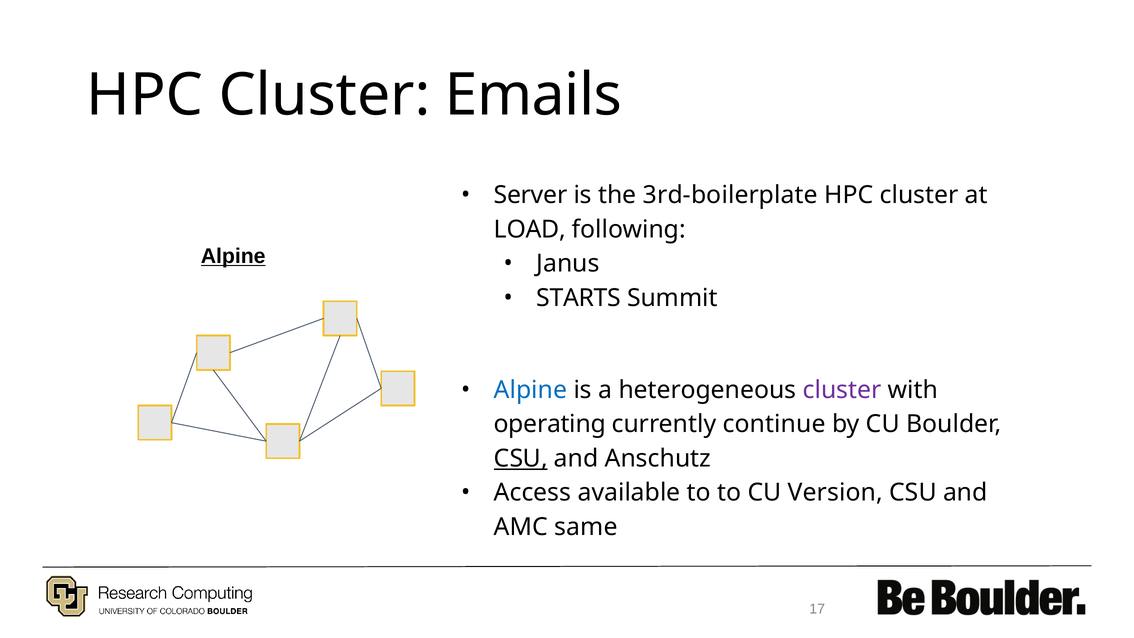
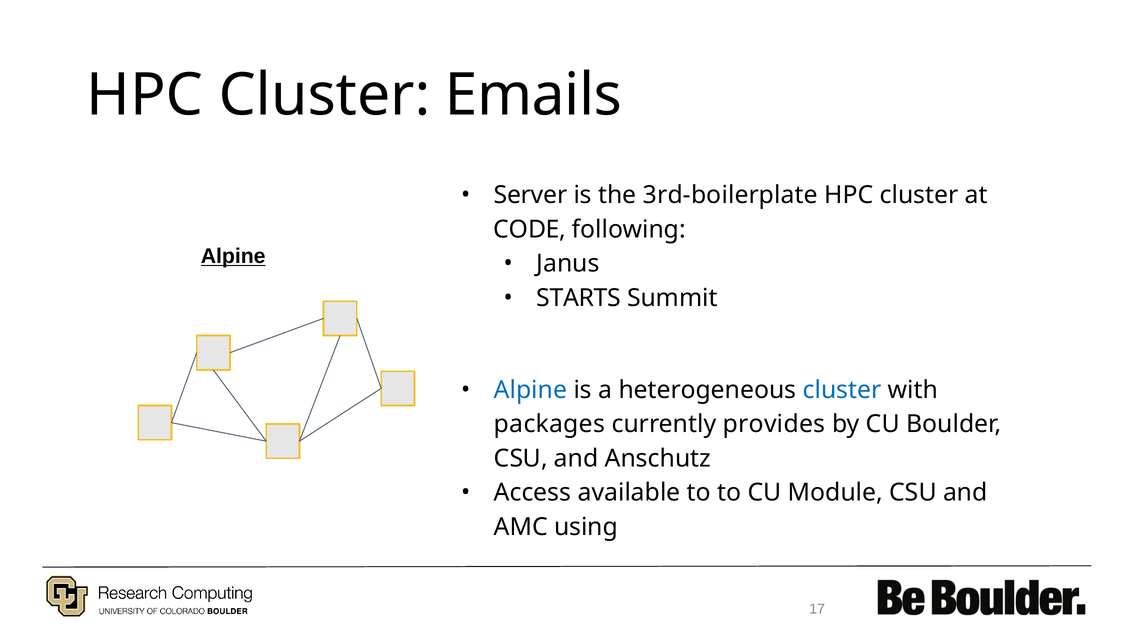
LOAD: LOAD -> CODE
cluster at (842, 390) colour: purple -> blue
operating: operating -> packages
continue: continue -> provides
CSU at (521, 458) underline: present -> none
Version: Version -> Module
same: same -> using
